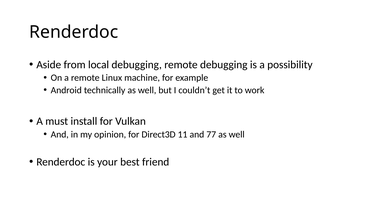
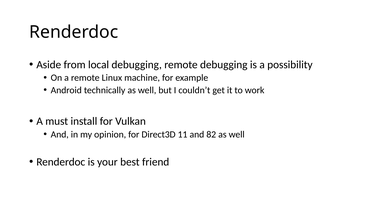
77: 77 -> 82
